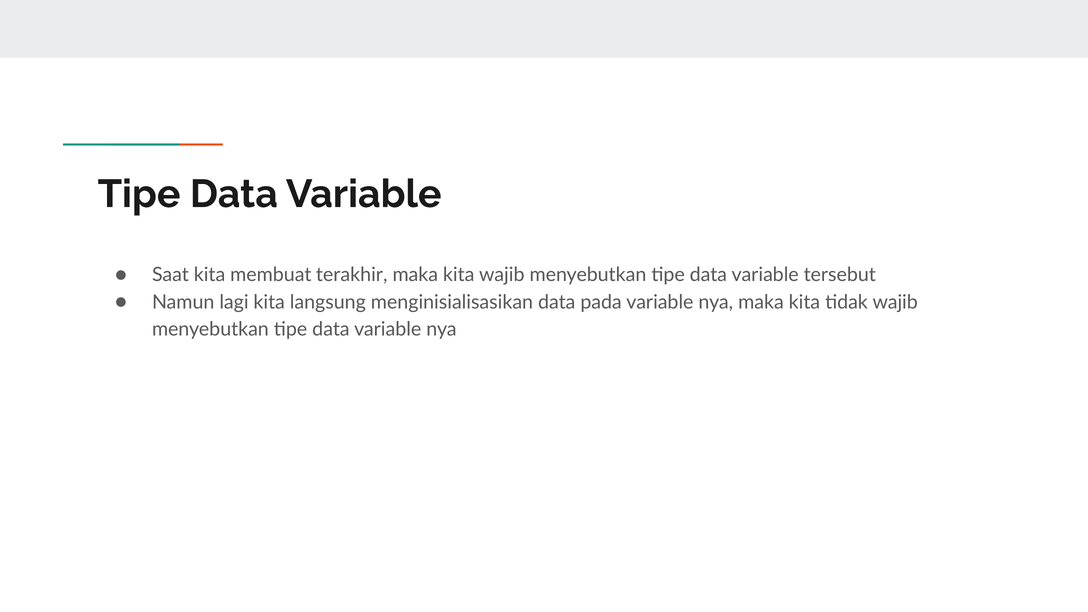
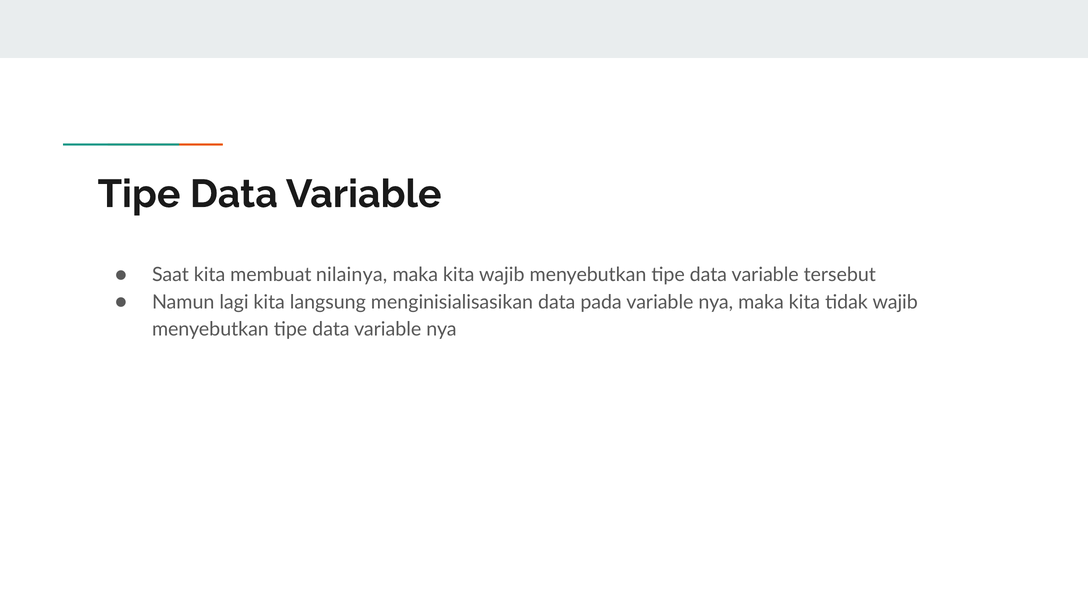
terakhir: terakhir -> nilainya
